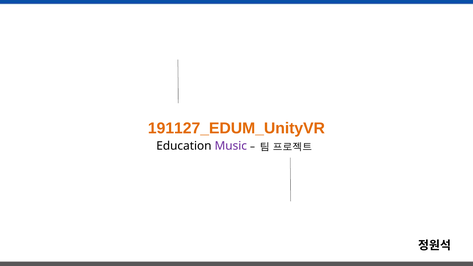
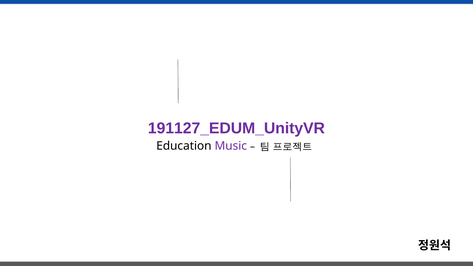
191127_EDUM_UnityVR colour: orange -> purple
